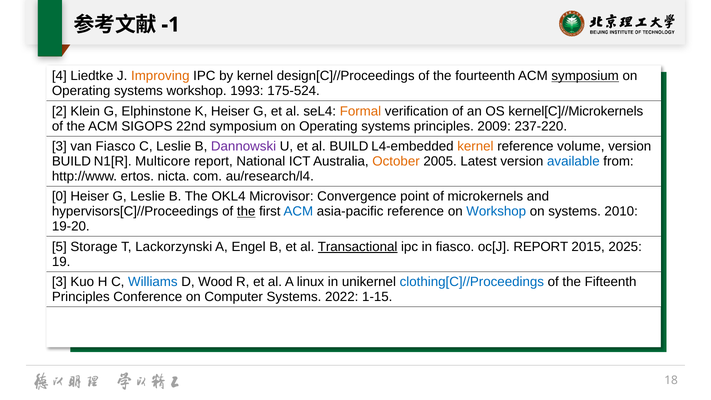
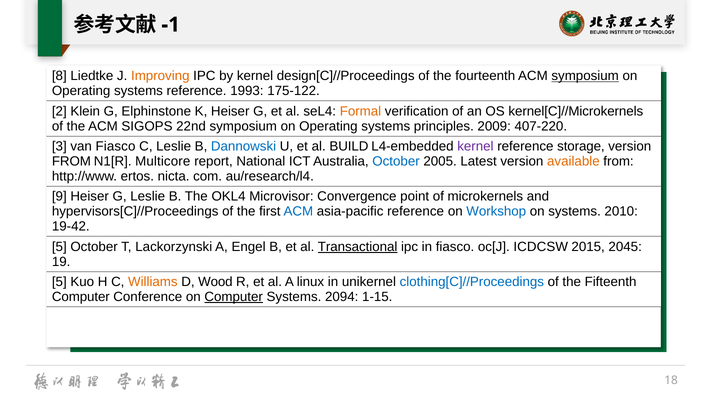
4: 4 -> 8
systems workshop: workshop -> reference
175-524: 175-524 -> 175-122
237-220: 237-220 -> 407-220
Dannowski colour: purple -> blue
kernel at (475, 146) colour: orange -> purple
volume: volume -> storage
BUILD at (71, 161): BUILD -> FROM
October at (396, 161) colour: orange -> blue
available colour: blue -> orange
0: 0 -> 9
the at (246, 211) underline: present -> none
19-20: 19-20 -> 19-42
5 Storage: Storage -> October
oc[J REPORT: REPORT -> ICDCSW
2025: 2025 -> 2045
3 at (59, 282): 3 -> 5
Williams colour: blue -> orange
Principles at (81, 297): Principles -> Computer
Computer at (234, 297) underline: none -> present
2022: 2022 -> 2094
